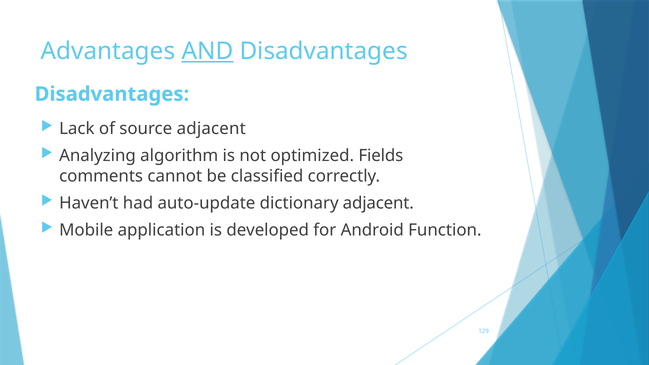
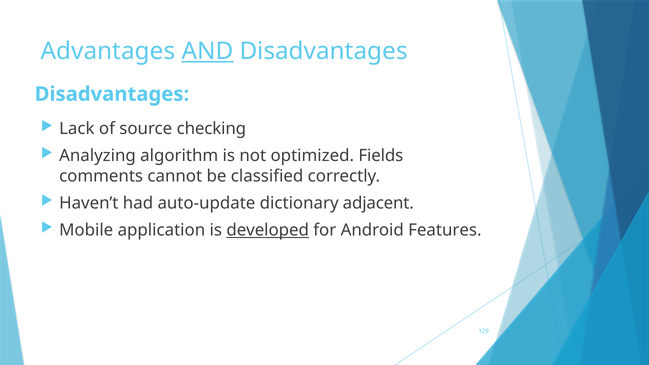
source adjacent: adjacent -> checking
developed underline: none -> present
Function: Function -> Features
